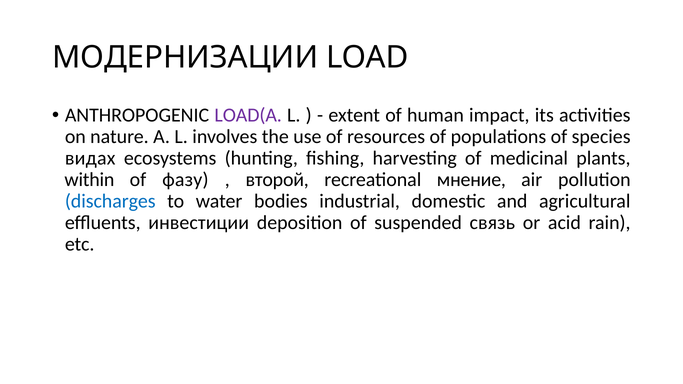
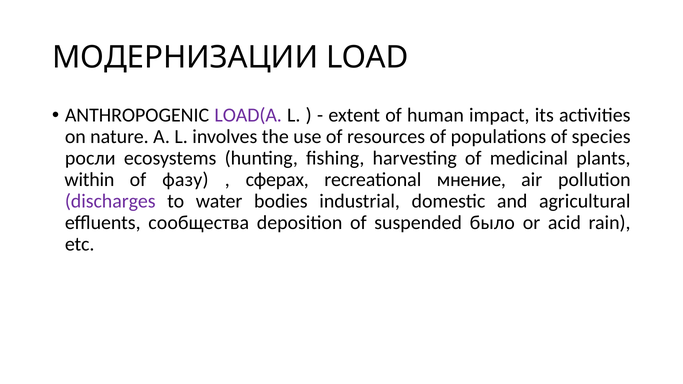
видах: видах -> росли
второй: второй -> сферах
discharges colour: blue -> purple
инвестиции: инвестиции -> сообщества
связь: связь -> было
